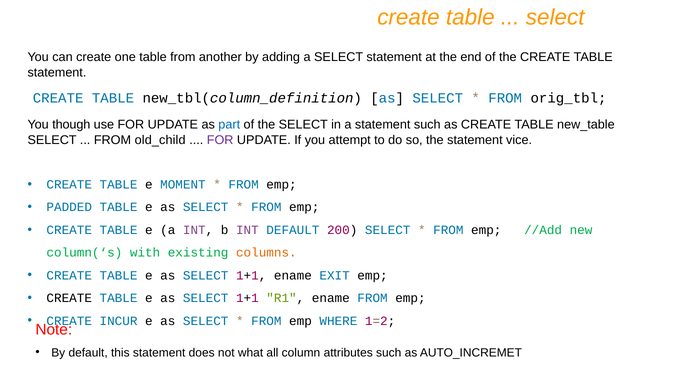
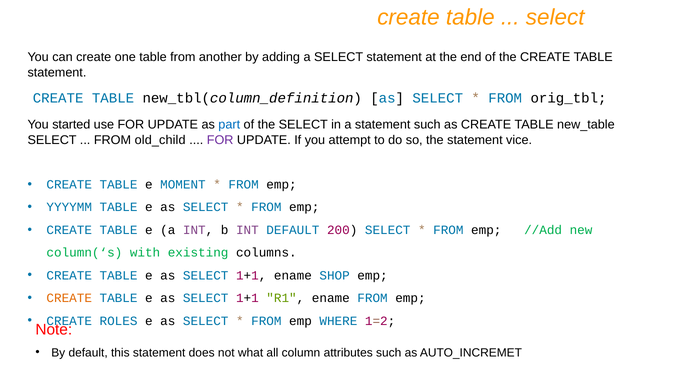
though: though -> started
PADDED: PADDED -> YYYYMM
columns colour: orange -> black
EXIT: EXIT -> SHOP
CREATE at (69, 298) colour: black -> orange
INCUR: INCUR -> ROLES
